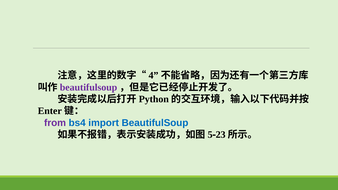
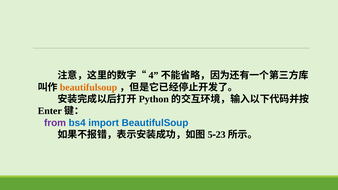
beautifulsoup at (89, 87) colour: purple -> orange
